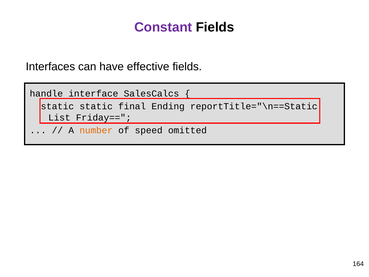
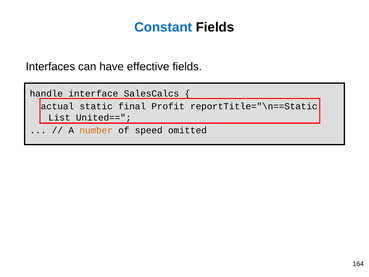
Constant colour: purple -> blue
static at (57, 106): static -> actual
Ending: Ending -> Profit
Friday==: Friday== -> United==
